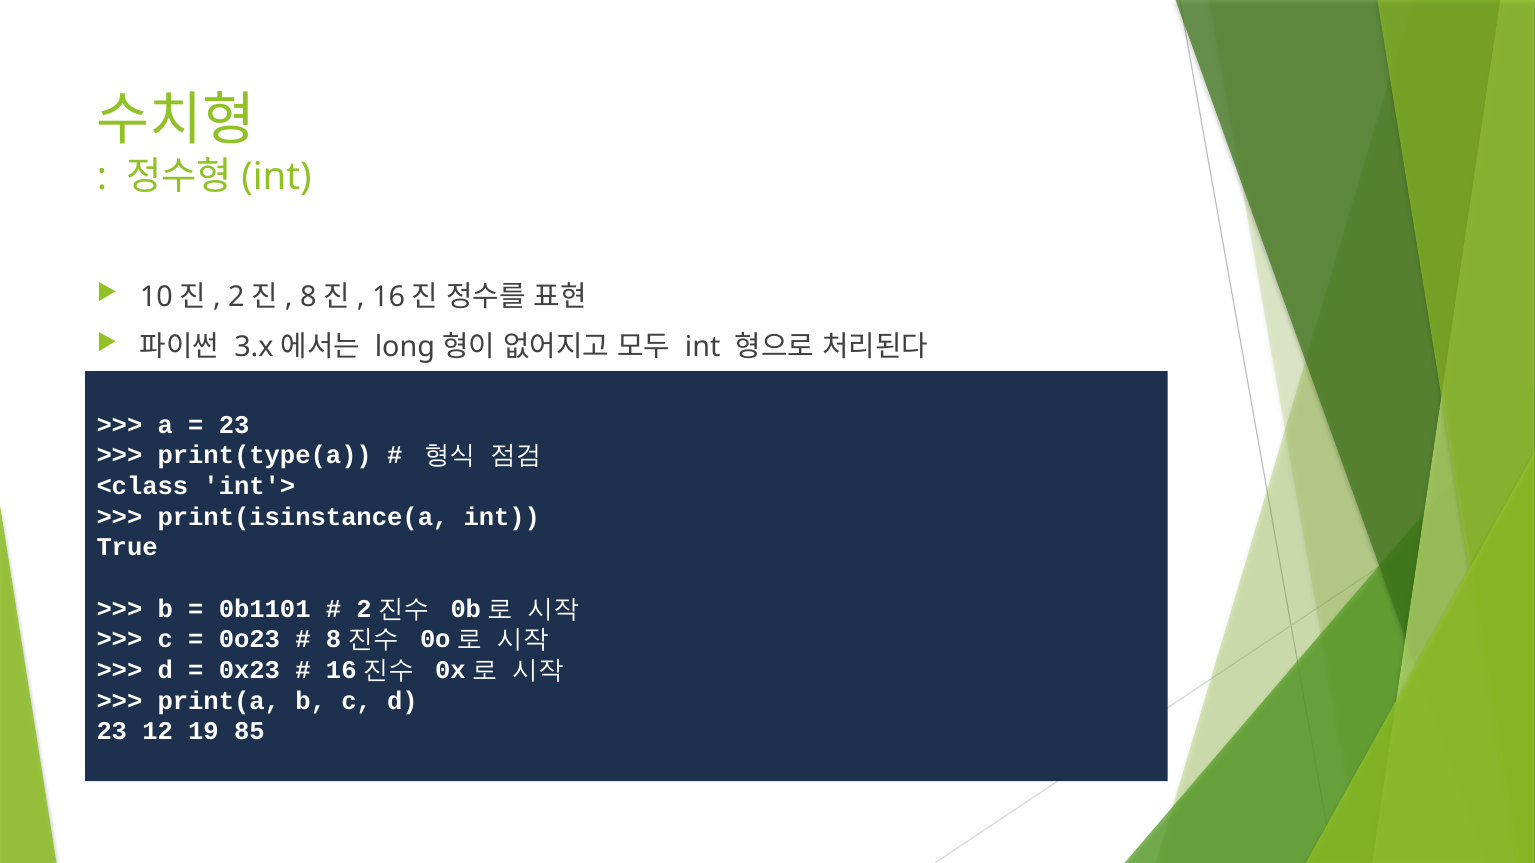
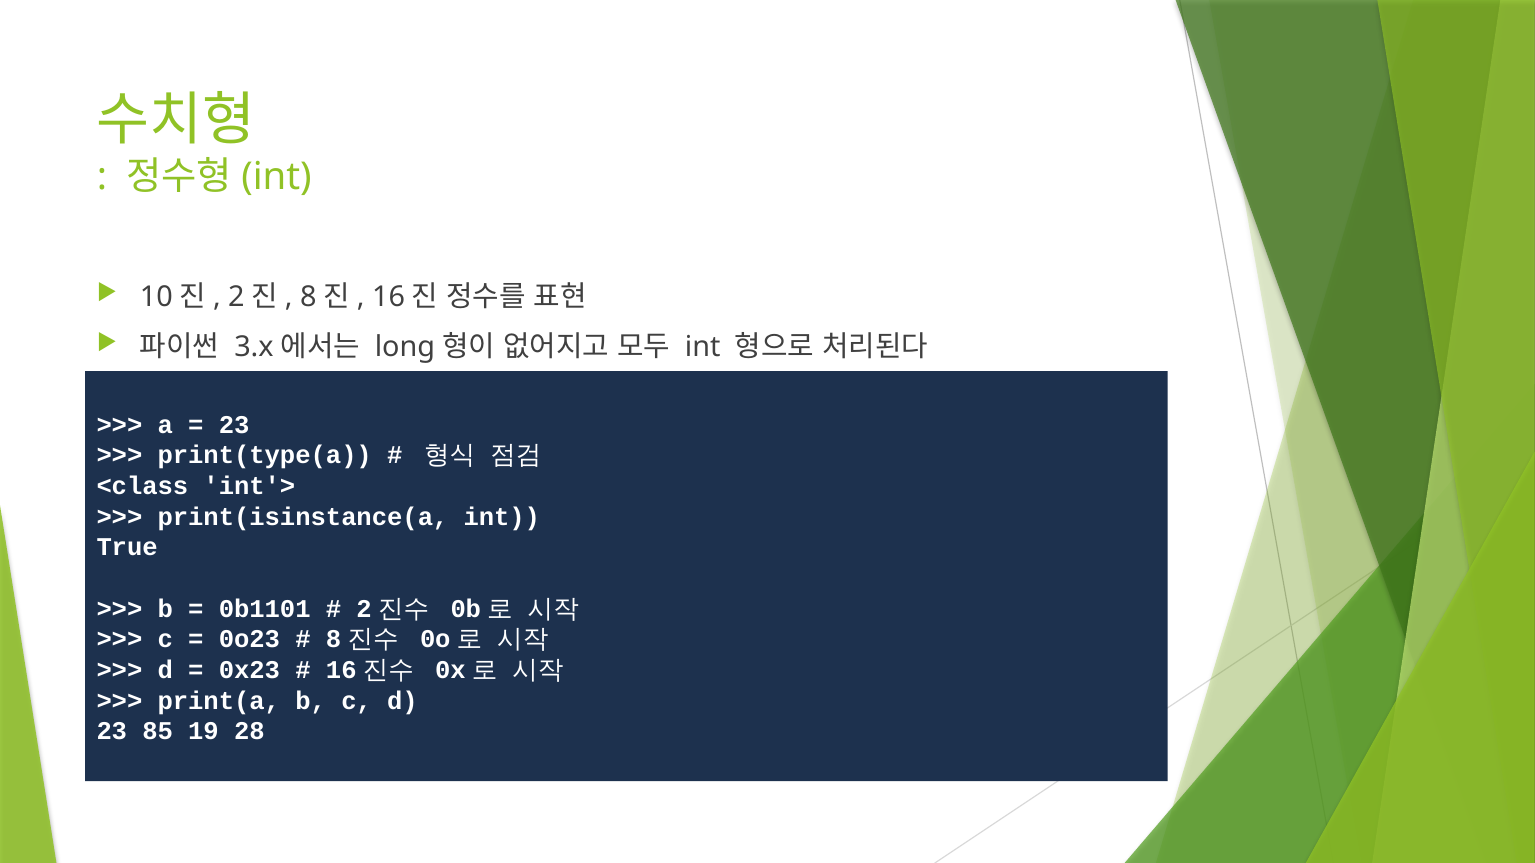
12: 12 -> 85
85: 85 -> 28
